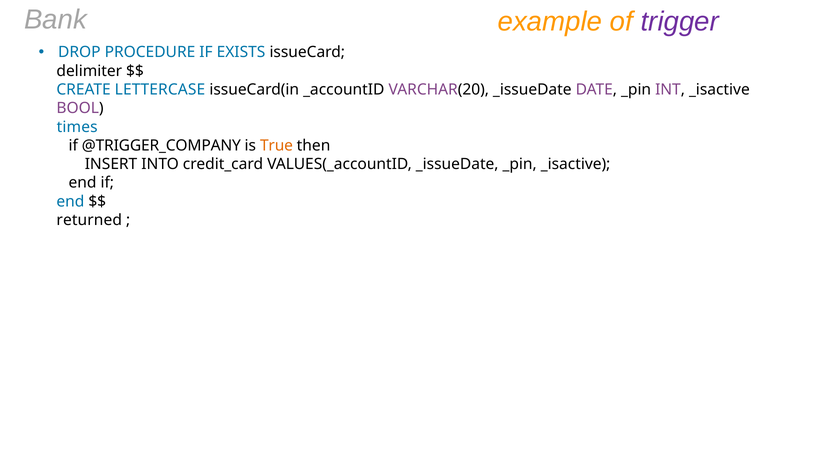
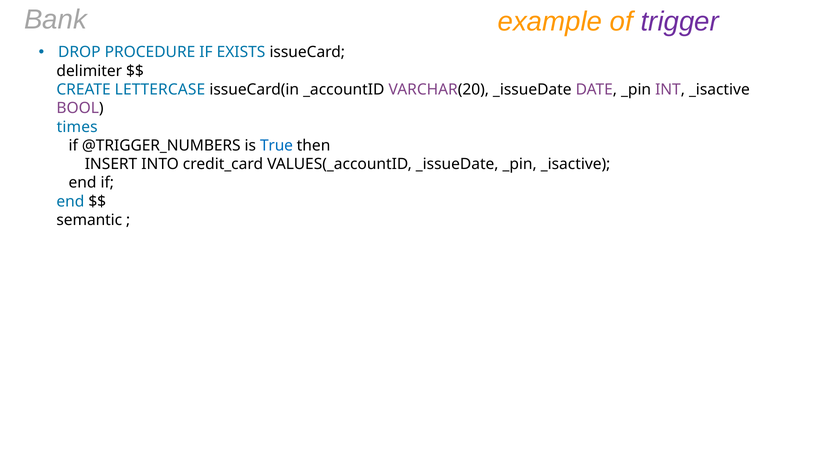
@TRIGGER_COMPANY: @TRIGGER_COMPANY -> @TRIGGER_NUMBERS
True colour: orange -> blue
returned: returned -> semantic
